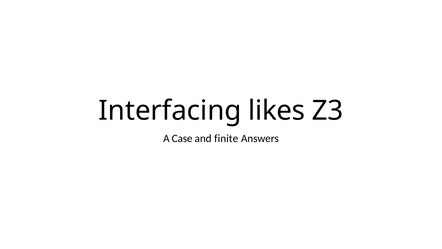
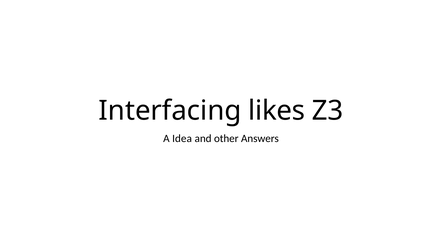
Case: Case -> Idea
finite: finite -> other
